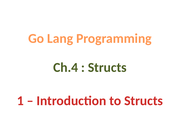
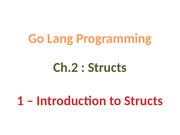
Ch.4: Ch.4 -> Ch.2
